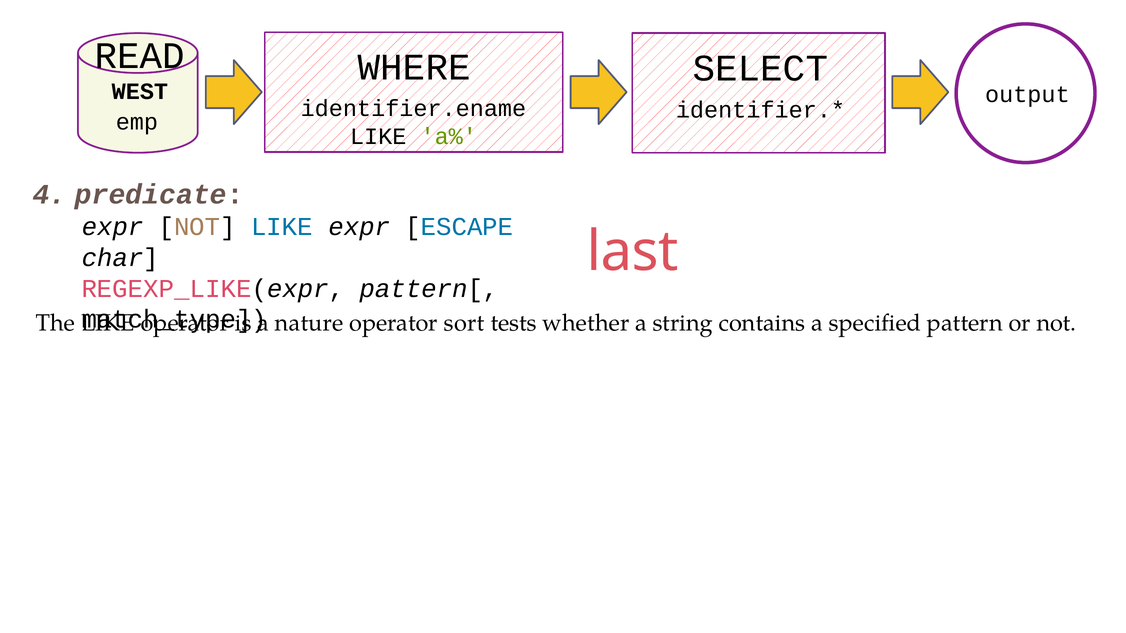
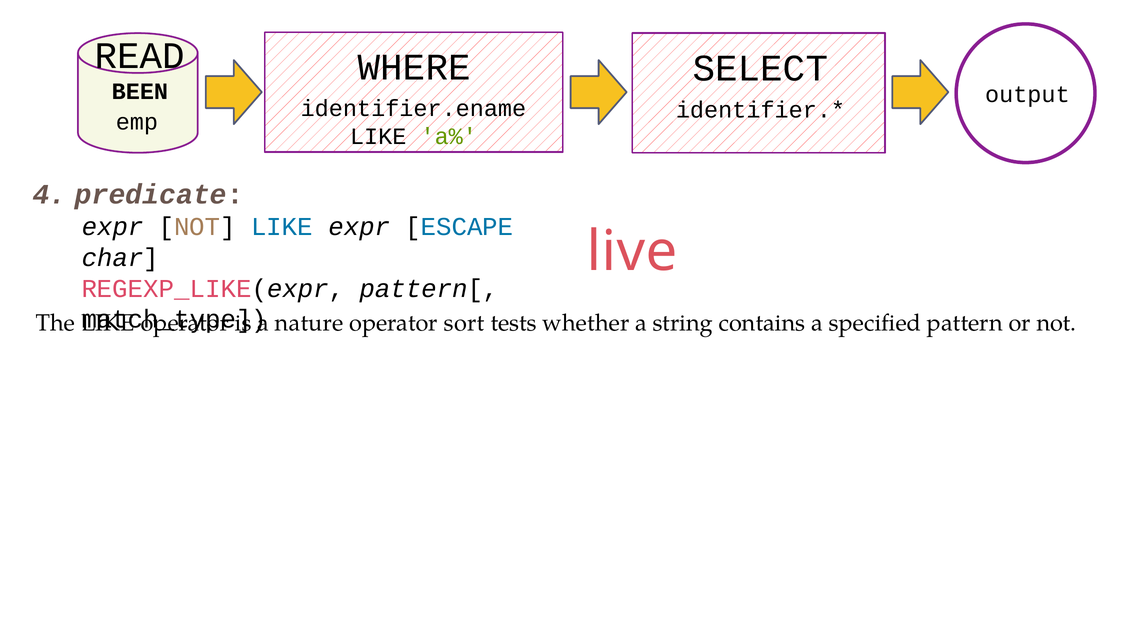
WEST: WEST -> BEEN
last: last -> live
